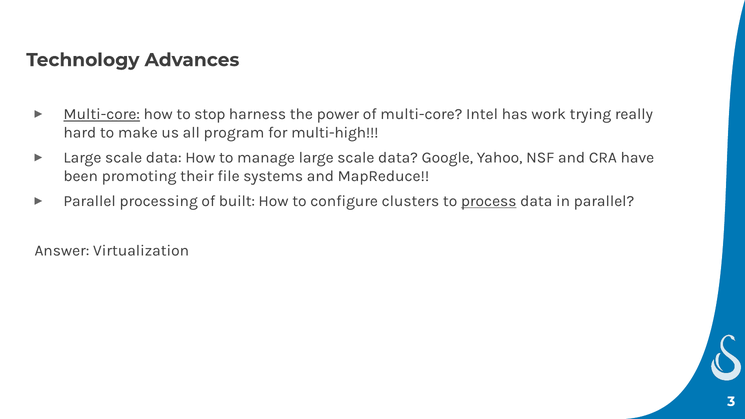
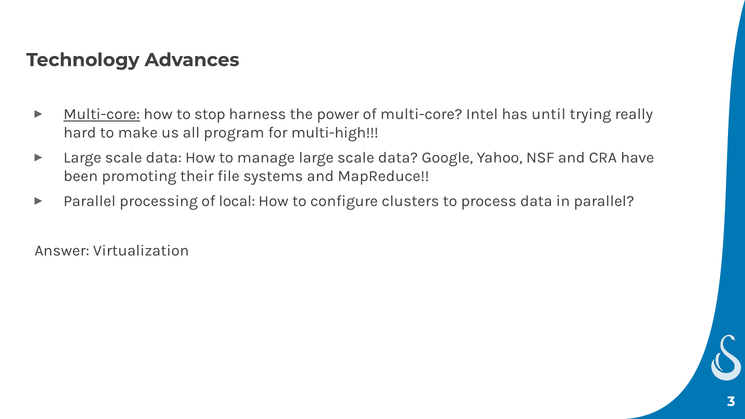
work: work -> until
built: built -> local
process underline: present -> none
